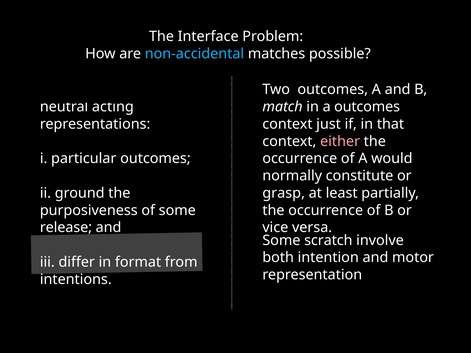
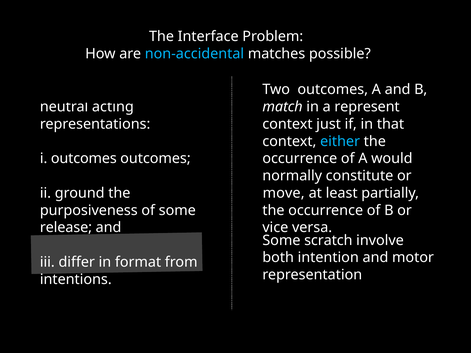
a outcomes: outcomes -> represent
either colour: pink -> light blue
i particular: particular -> outcomes
grasp: grasp -> move
